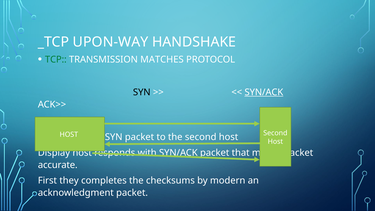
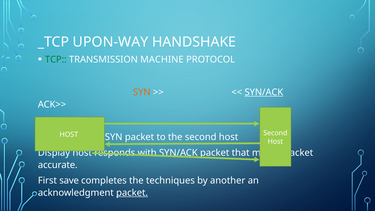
MATCHES: MATCHES -> MACHINE
SYN at (142, 92) colour: black -> orange
they: they -> save
checksums: checksums -> techniques
modern: modern -> another
packet at (132, 193) underline: none -> present
